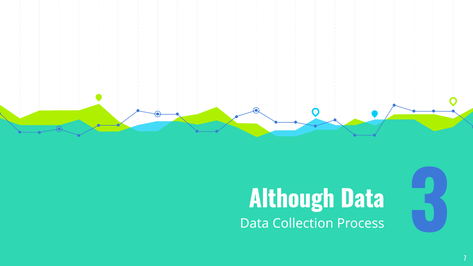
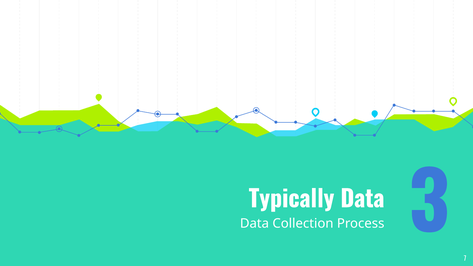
Although: Although -> Typically
